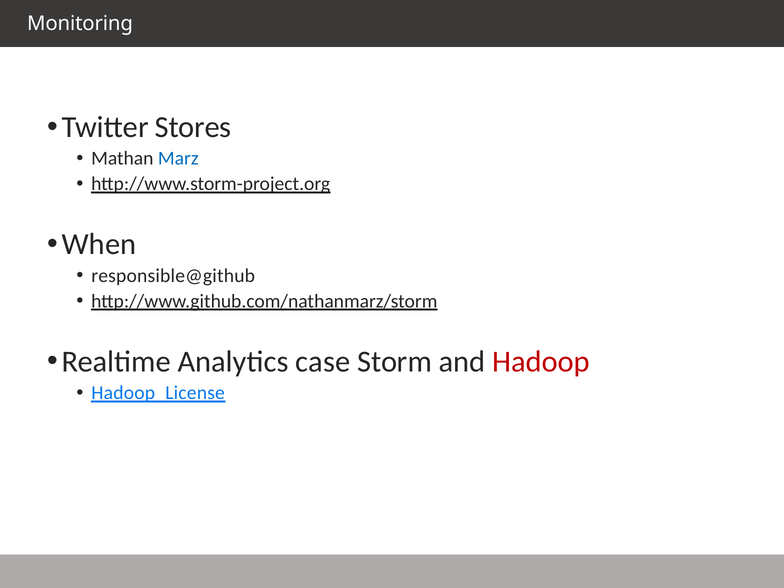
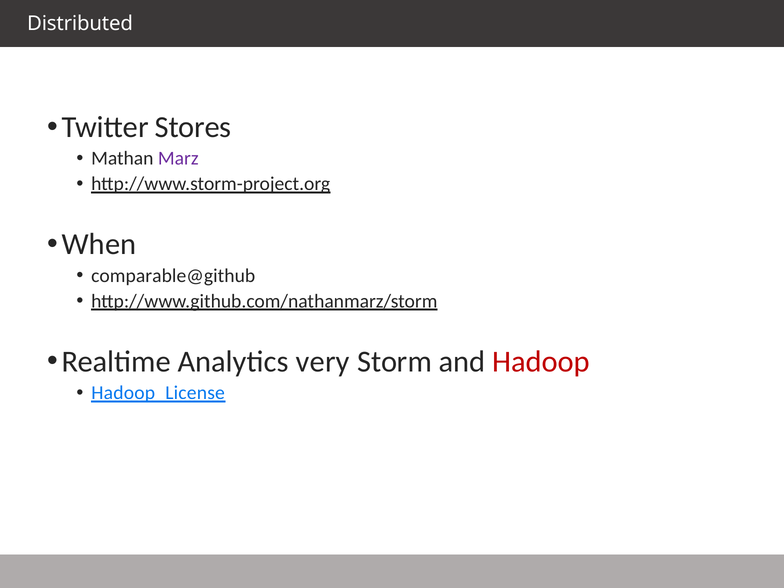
Monitoring: Monitoring -> Distributed
Marz colour: blue -> purple
responsible@github: responsible@github -> comparable@github
case: case -> very
